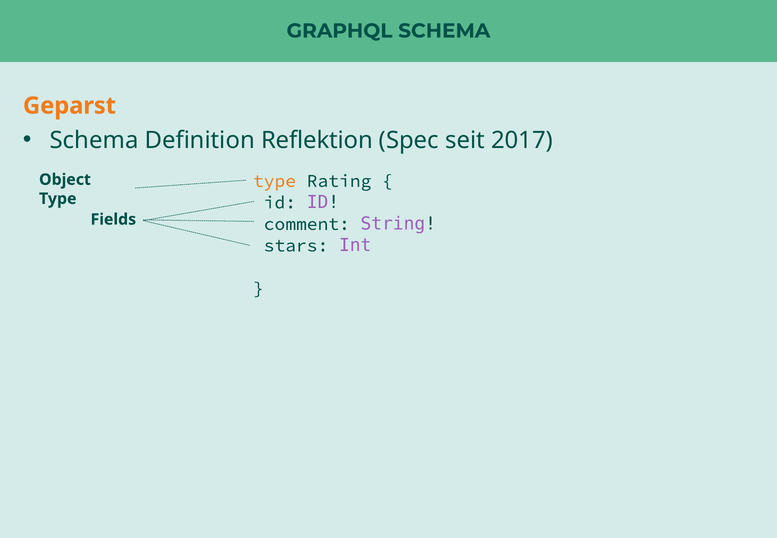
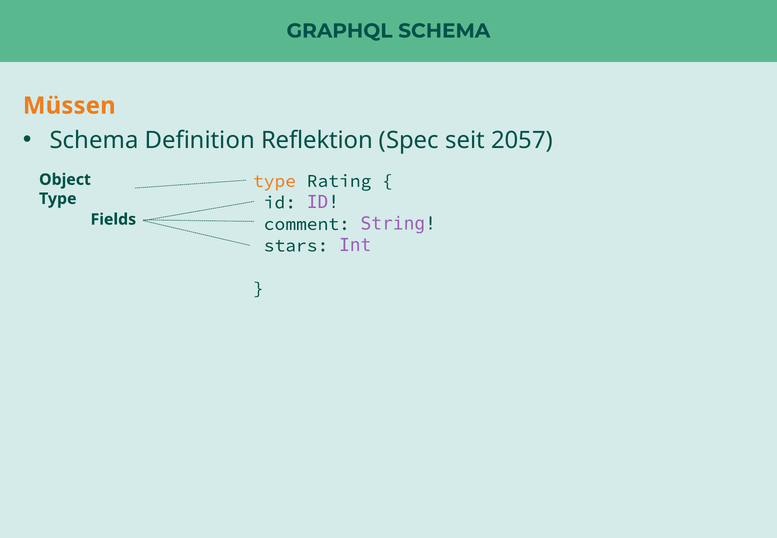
Geparst: Geparst -> Müssen
2017: 2017 -> 2057
